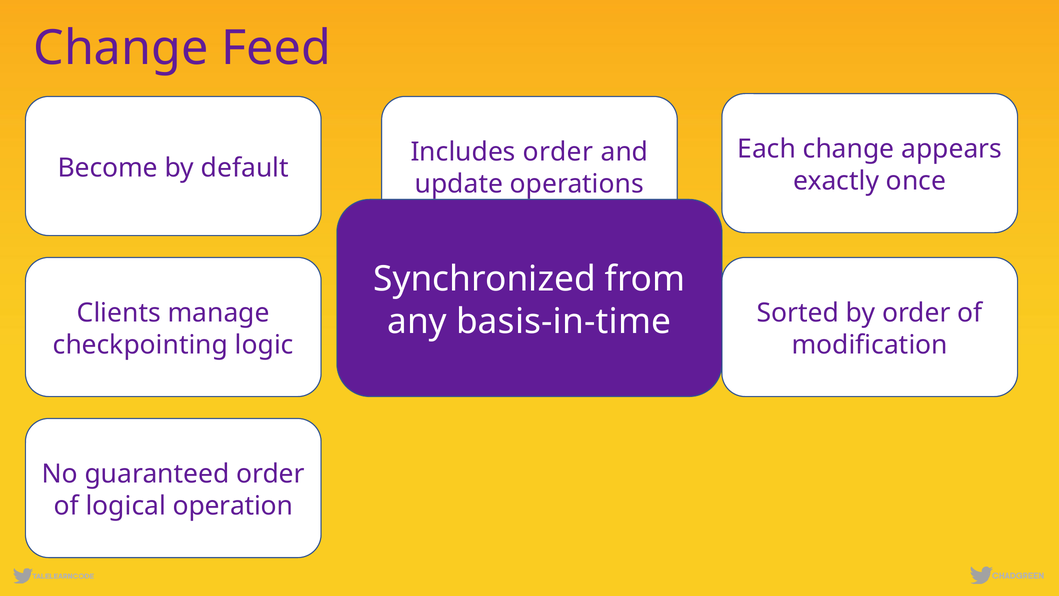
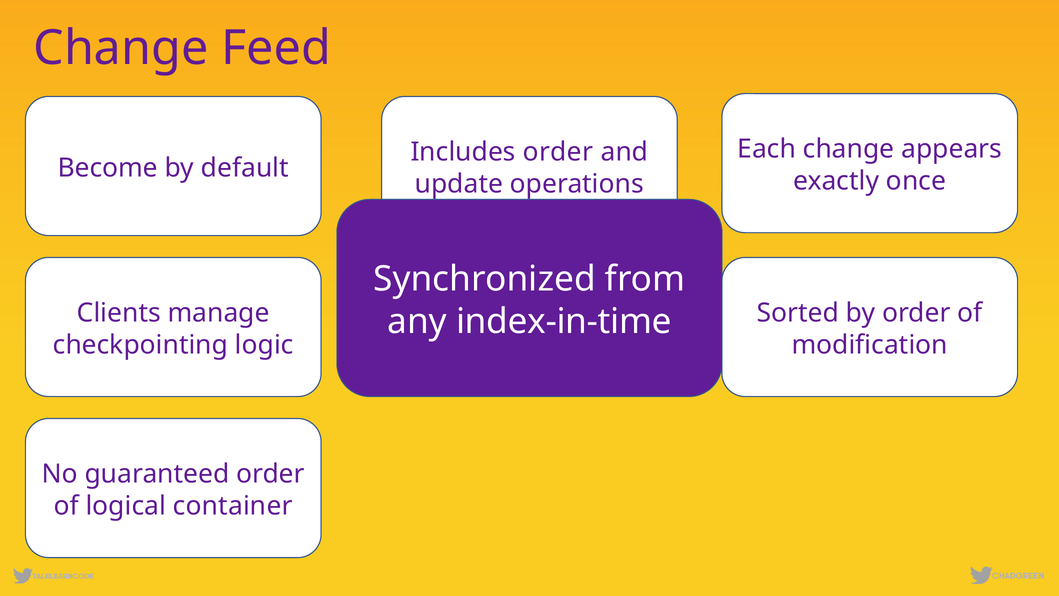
basis-in-time: basis-in-time -> index-in-time
operation: operation -> container
